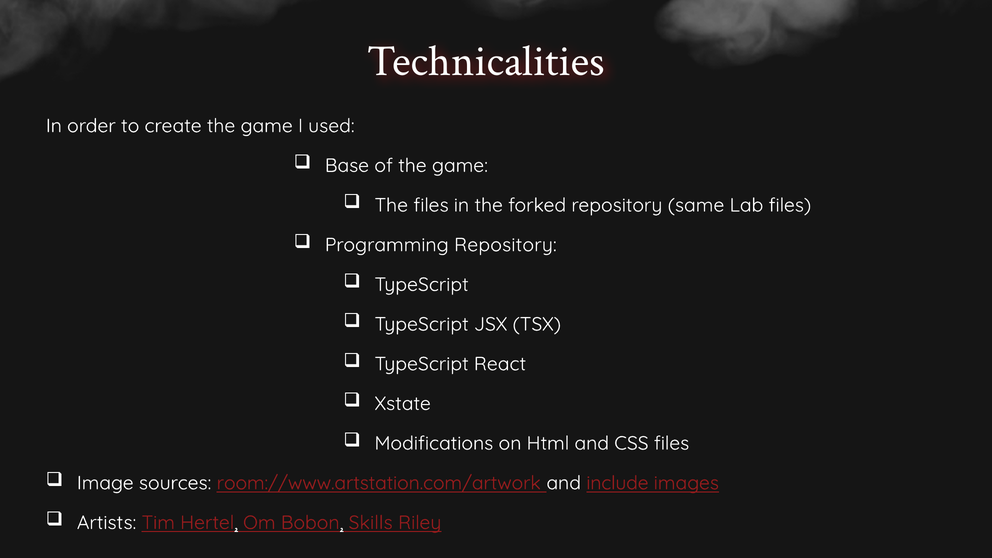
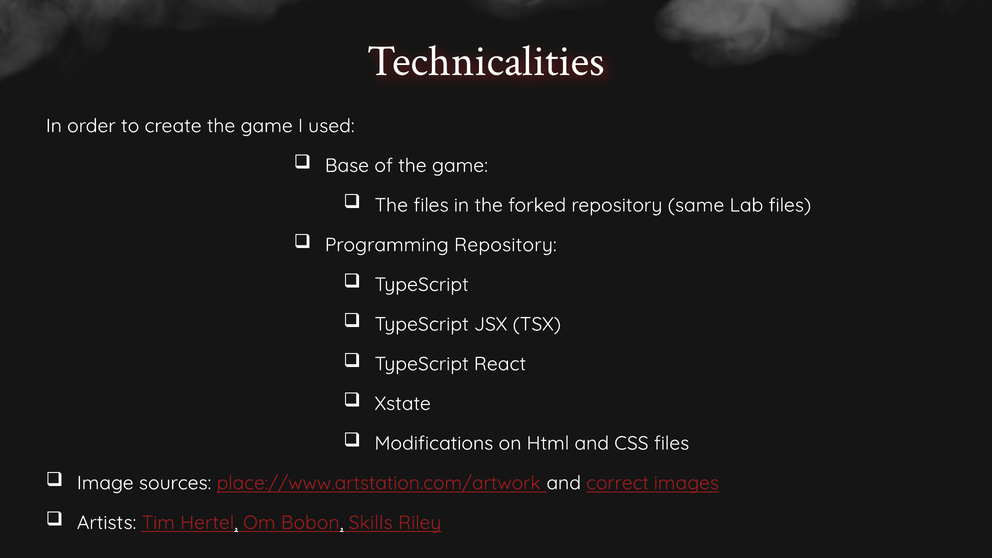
room://www.artstation.com/artwork: room://www.artstation.com/artwork -> place://www.artstation.com/artwork
include: include -> correct
